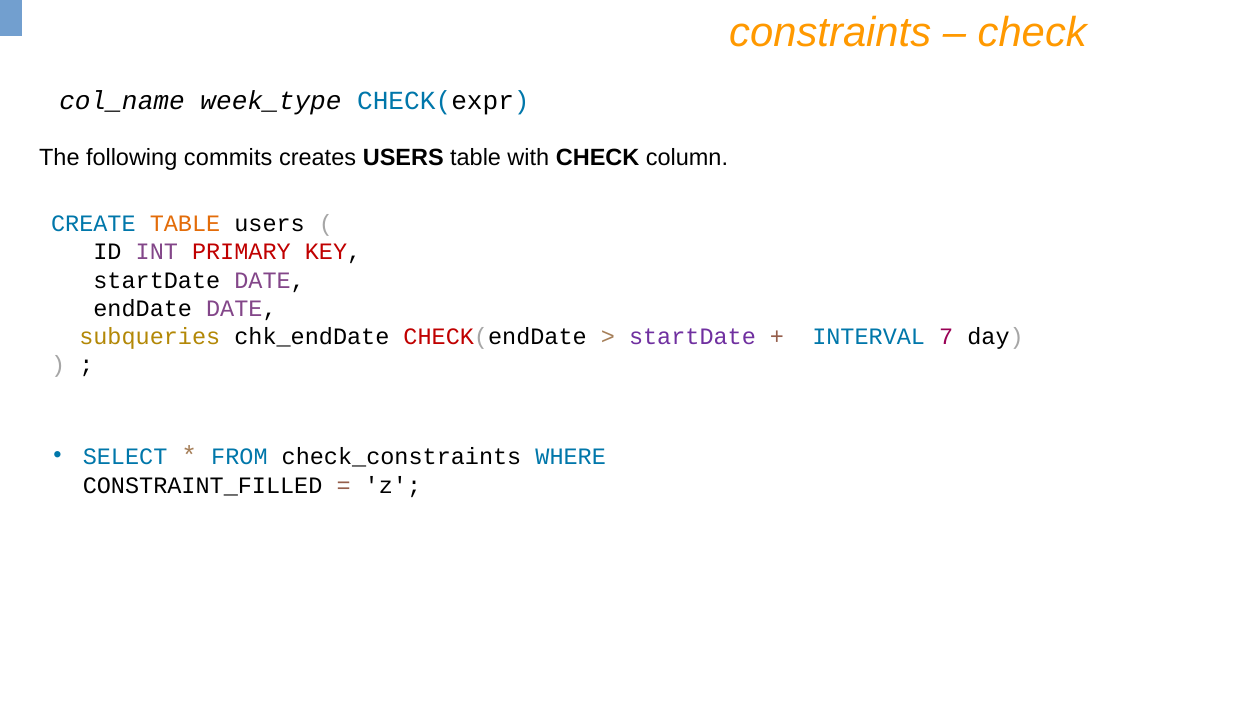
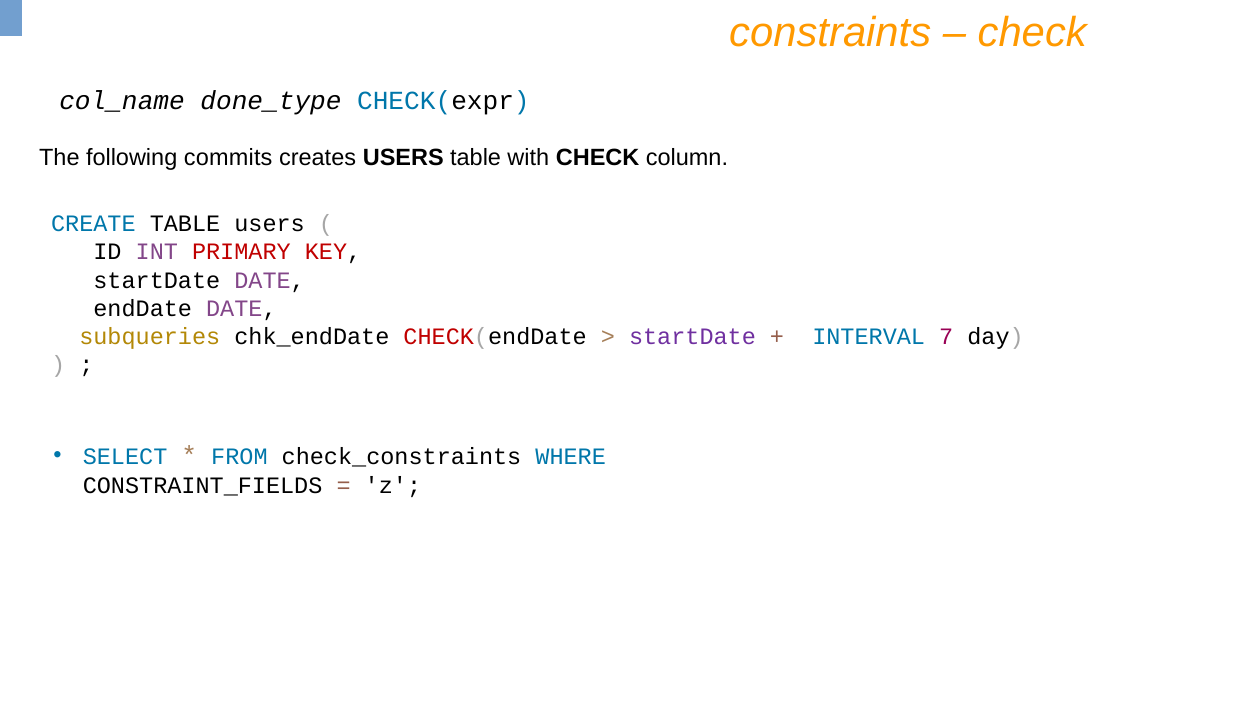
week_type: week_type -> done_type
TABLE at (185, 224) colour: orange -> black
CONSTRAINT_FILLED: CONSTRAINT_FILLED -> CONSTRAINT_FIELDS
